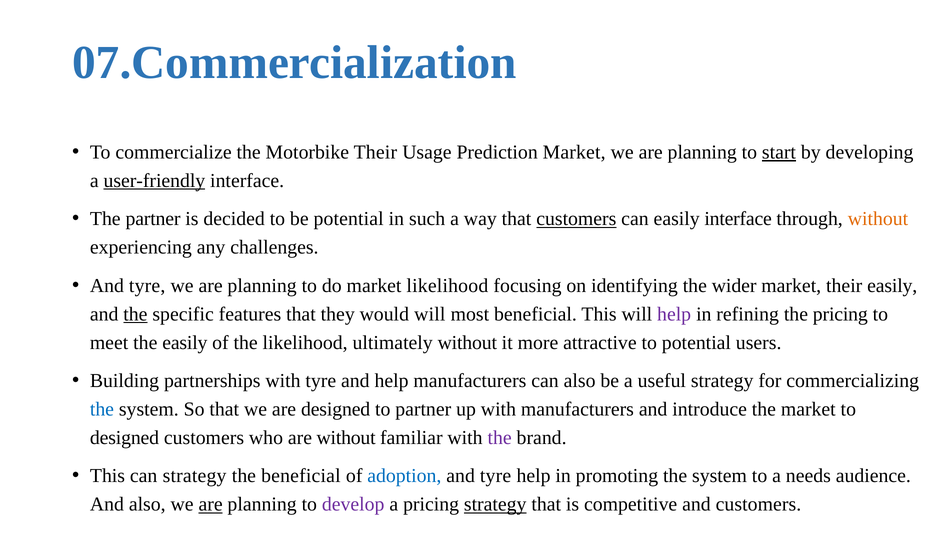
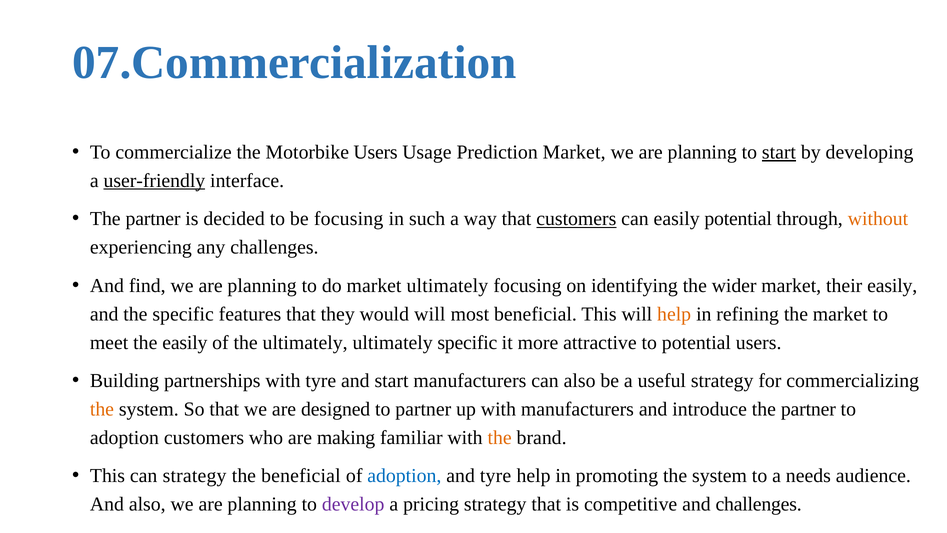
Motorbike Their: Their -> Users
be potential: potential -> focusing
easily interface: interface -> potential
tyre at (147, 285): tyre -> find
market likelihood: likelihood -> ultimately
the at (135, 314) underline: present -> none
help at (674, 314) colour: purple -> orange
the pricing: pricing -> market
the likelihood: likelihood -> ultimately
ultimately without: without -> specific
and help: help -> start
the at (102, 409) colour: blue -> orange
introduce the market: market -> partner
designed at (125, 437): designed -> adoption
are without: without -> making
the at (500, 437) colour: purple -> orange
are at (211, 504) underline: present -> none
strategy at (495, 504) underline: present -> none
and customers: customers -> challenges
